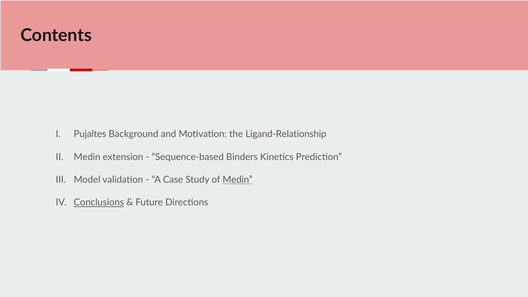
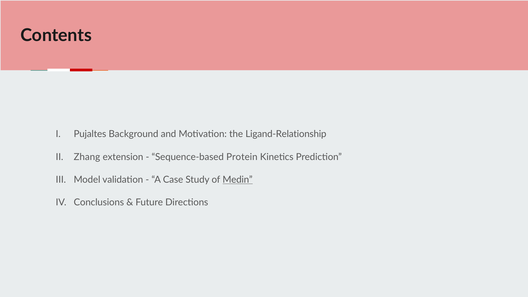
Medin at (87, 157): Medin -> Zhang
Binders: Binders -> Protein
Conclusions underline: present -> none
